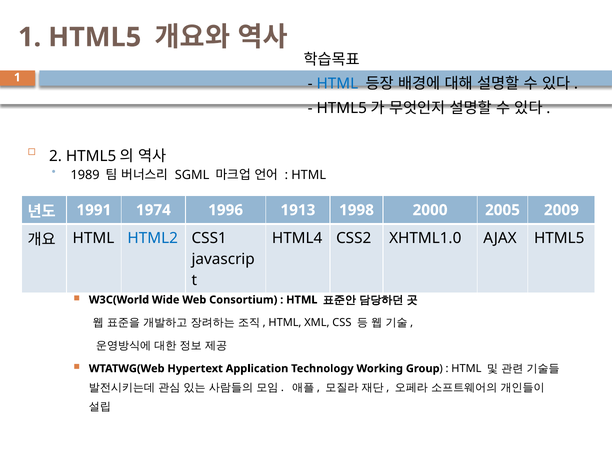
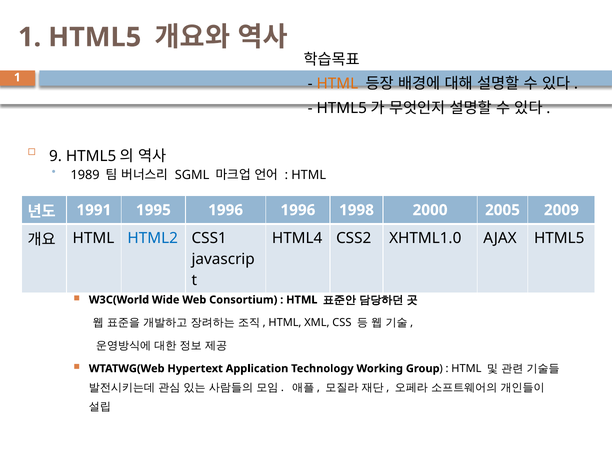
HTML at (337, 84) colour: blue -> orange
2: 2 -> 9
1974: 1974 -> 1995
1996 1913: 1913 -> 1996
